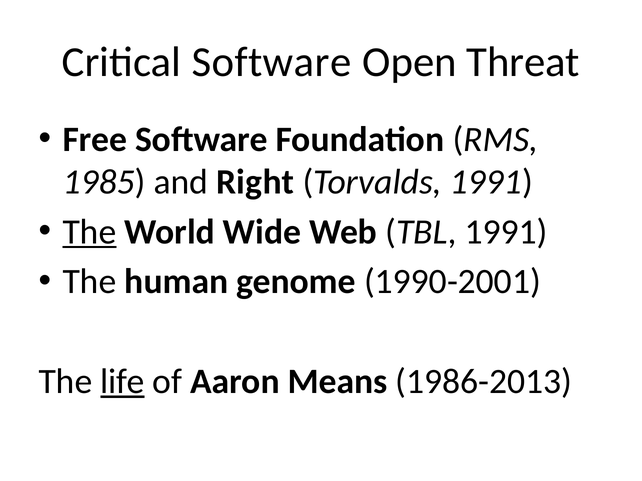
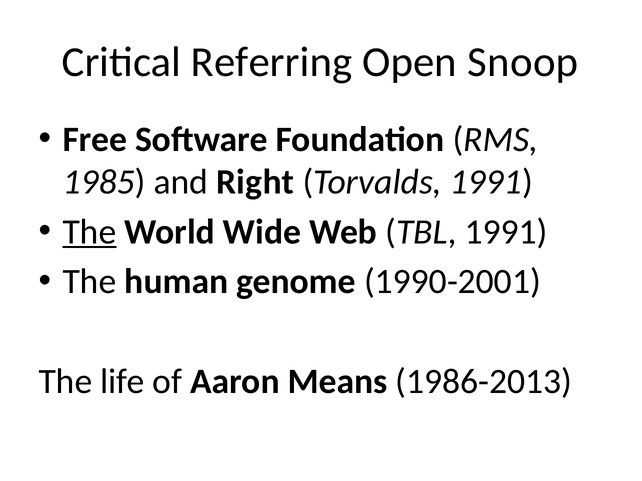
Critical Software: Software -> Referring
Threat: Threat -> Snoop
life underline: present -> none
